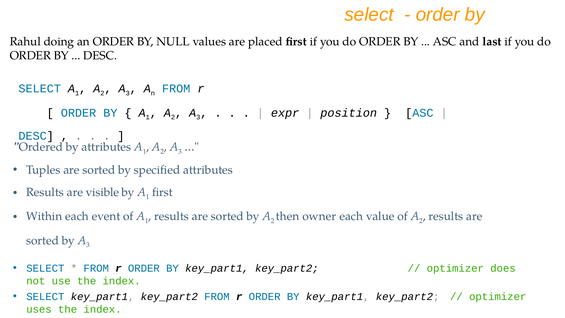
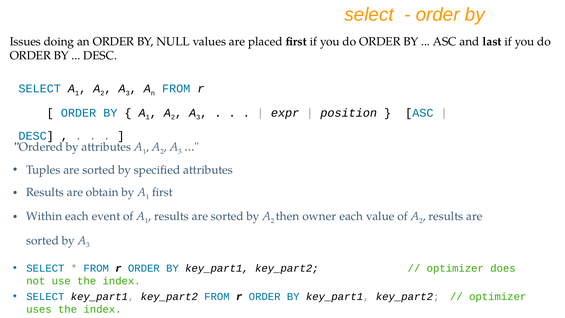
Rahul: Rahul -> Issues
visible: visible -> obtain
